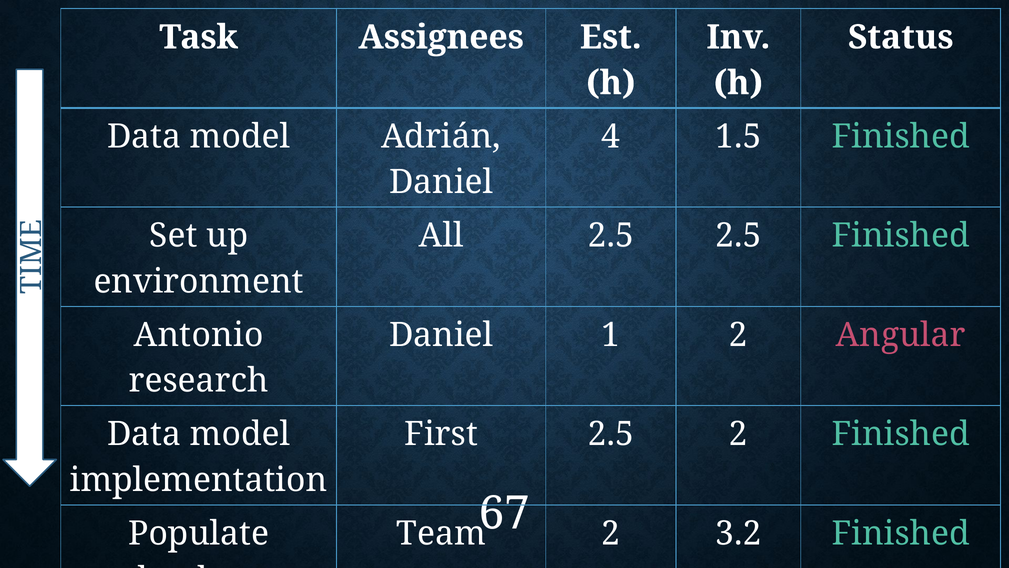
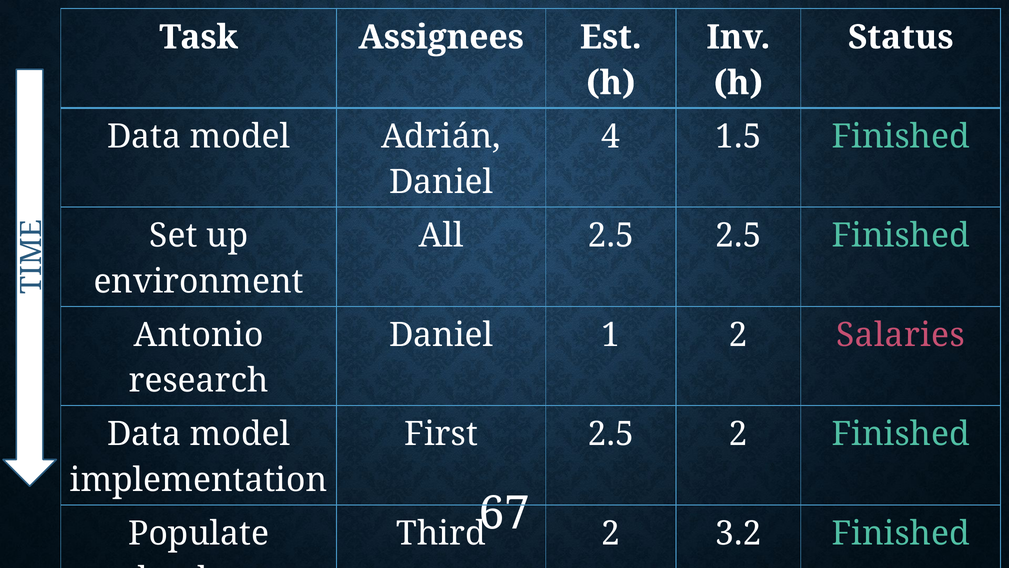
Angular: Angular -> Salaries
Team: Team -> Third
